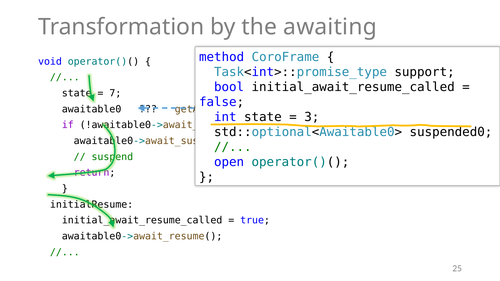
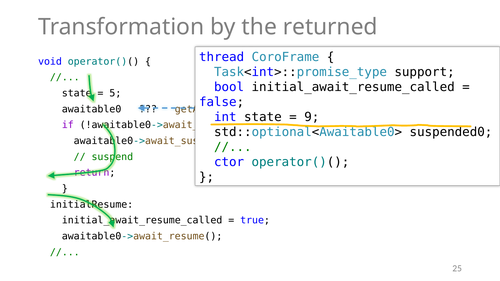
awaiting: awaiting -> returned
method: method -> thread
7: 7 -> 5
3: 3 -> 9
open: open -> ctor
